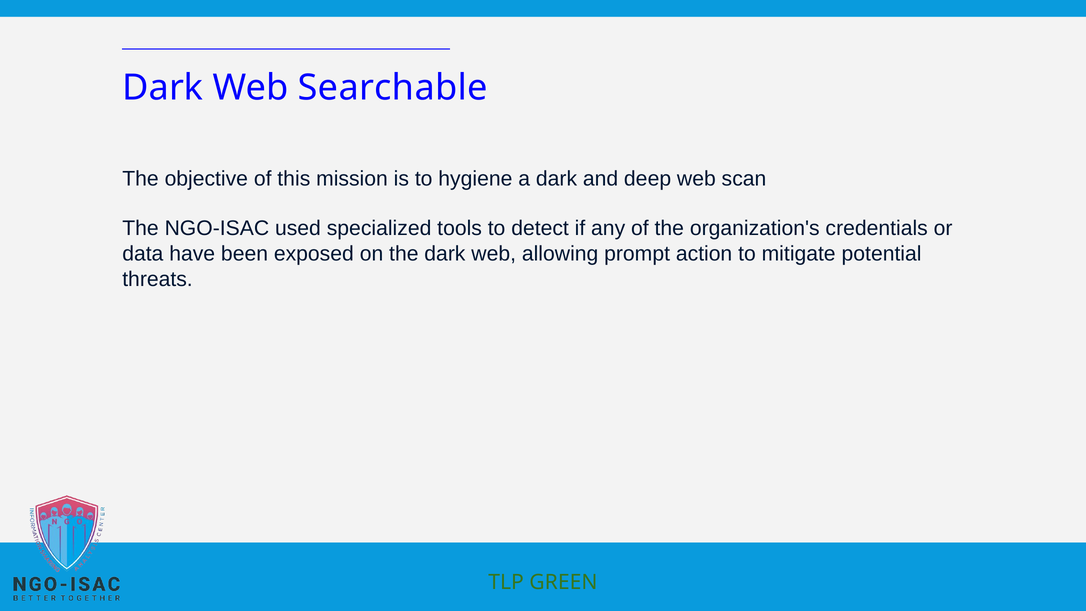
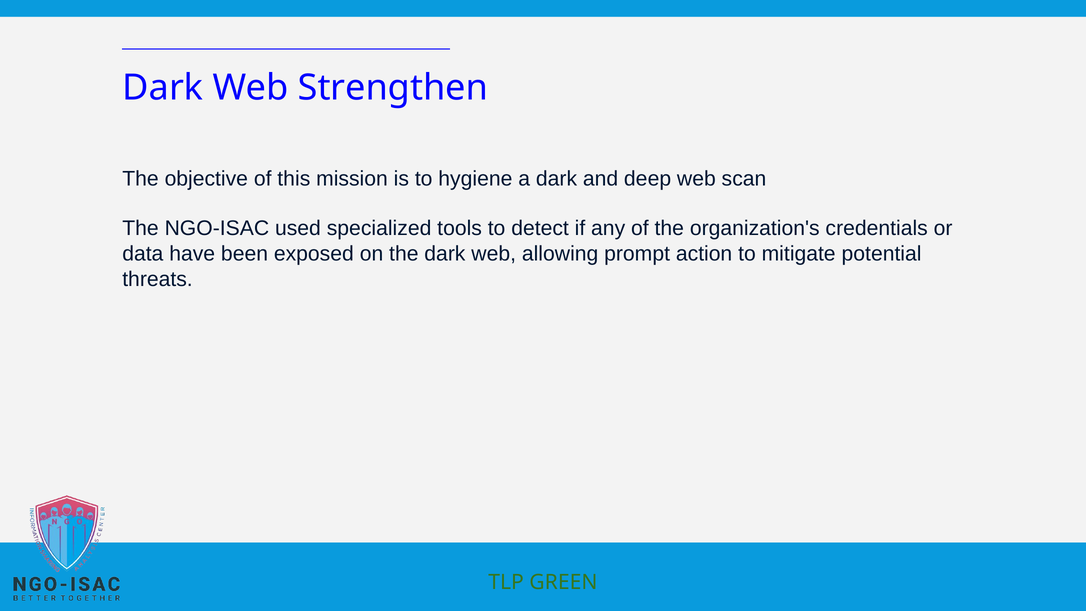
Searchable: Searchable -> Strengthen
